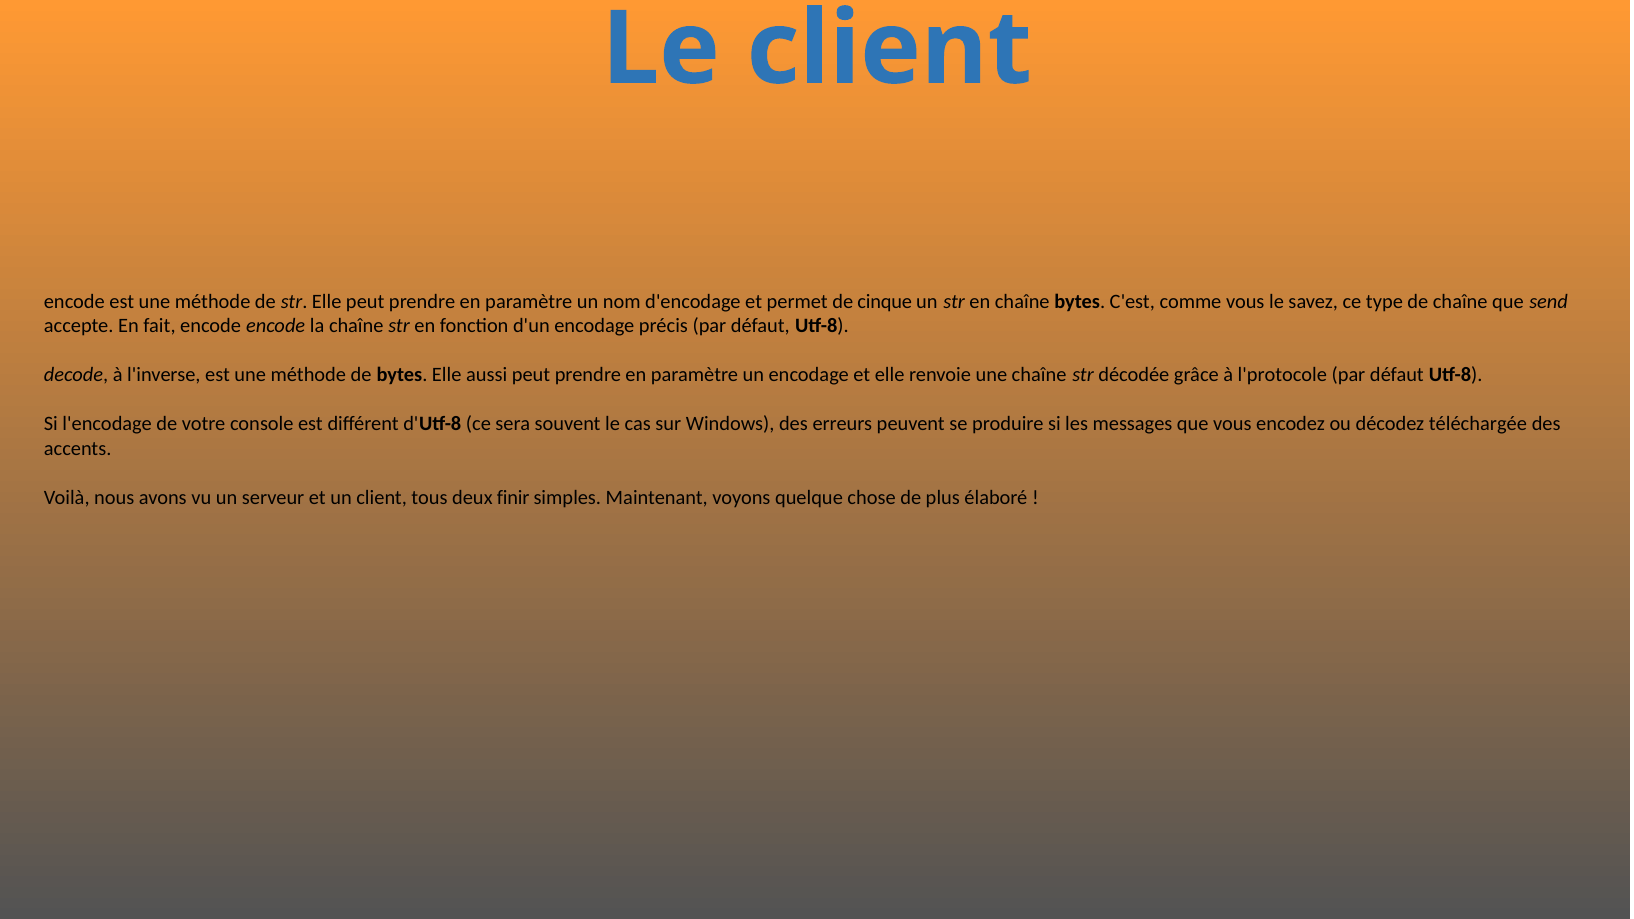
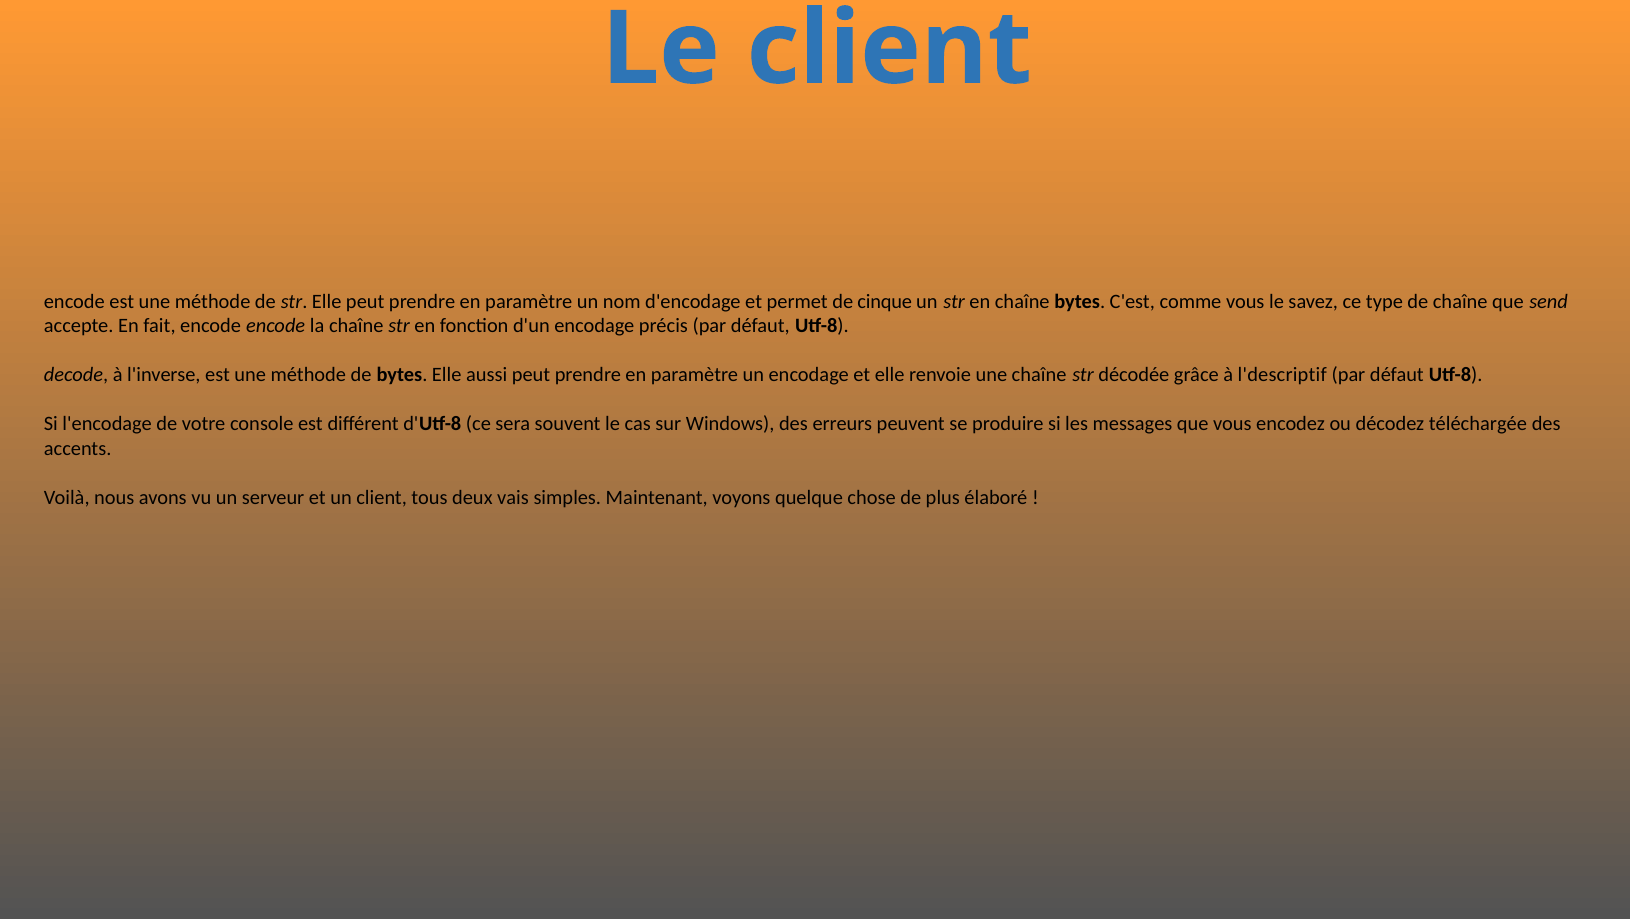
l'protocole: l'protocole -> l'descriptif
finir: finir -> vais
